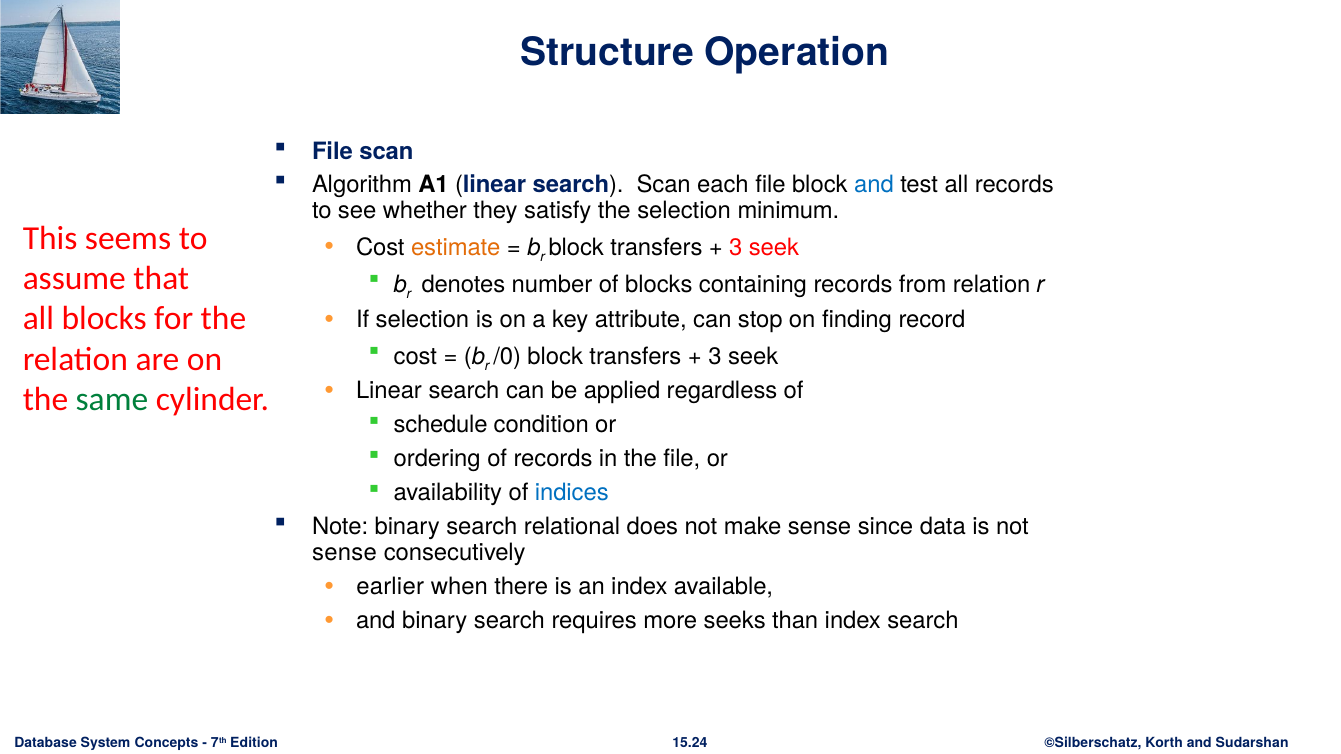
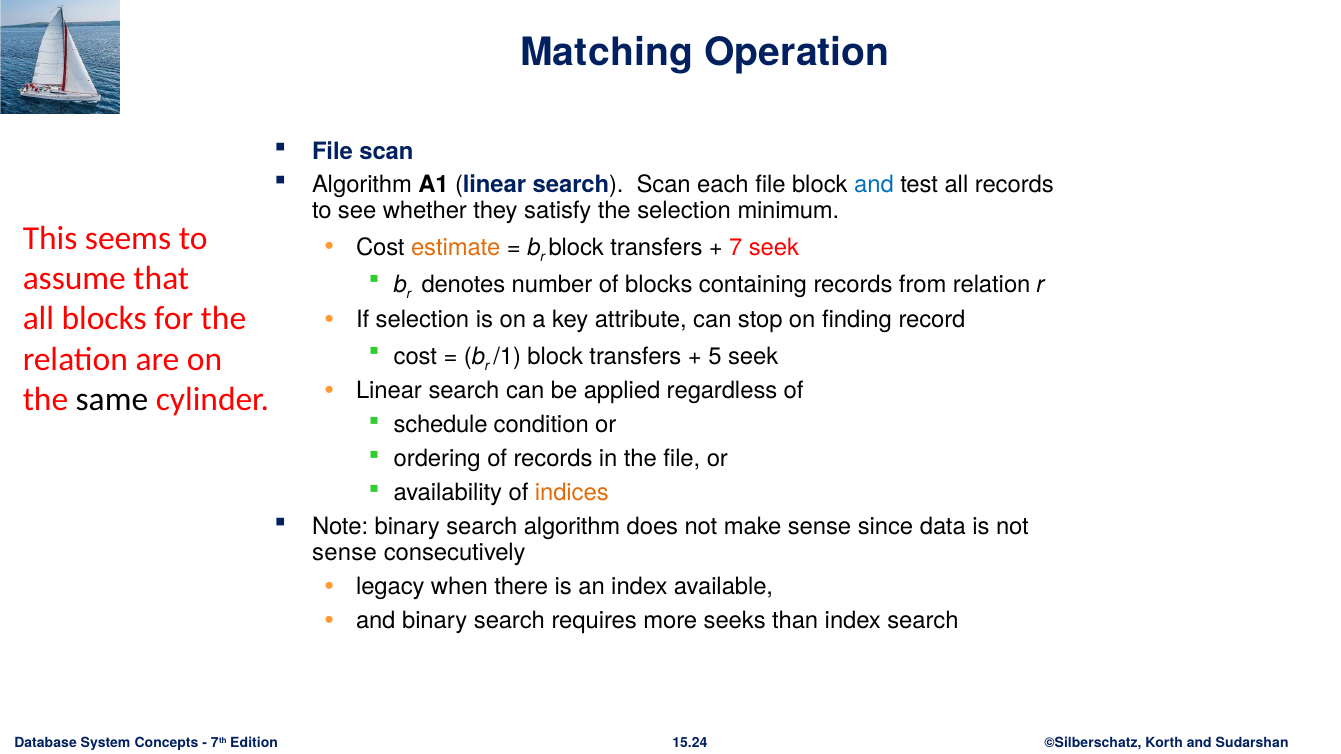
Structure: Structure -> Matching
3 at (736, 248): 3 -> 7
/0: /0 -> /1
3 at (715, 356): 3 -> 5
same colour: green -> black
indices colour: blue -> orange
search relational: relational -> algorithm
earlier: earlier -> legacy
